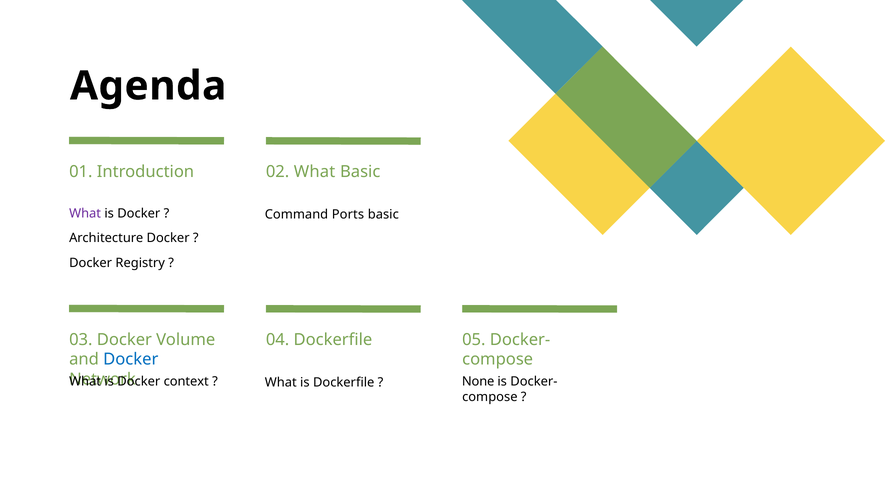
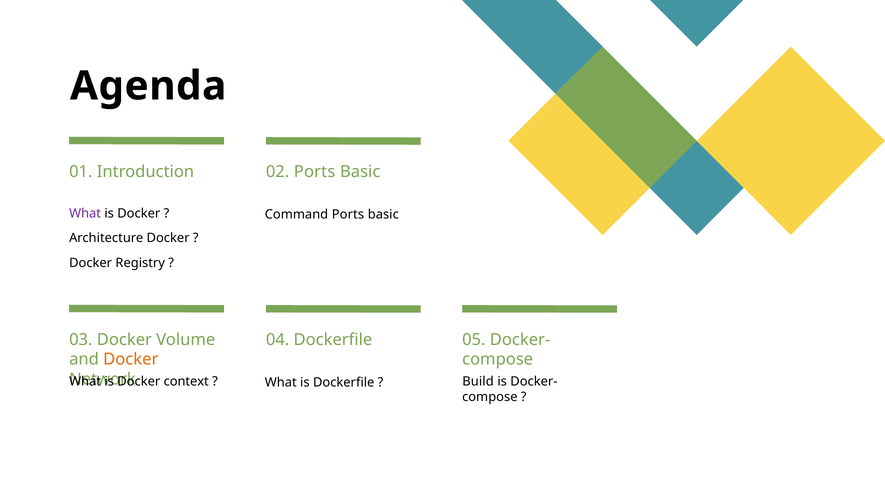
02 What: What -> Ports
Docker at (131, 359) colour: blue -> orange
None: None -> Build
